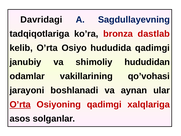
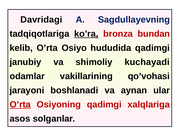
ko’ra underline: none -> present
dastlab: dastlab -> bundan
hududidan: hududidan -> kuchayadi
